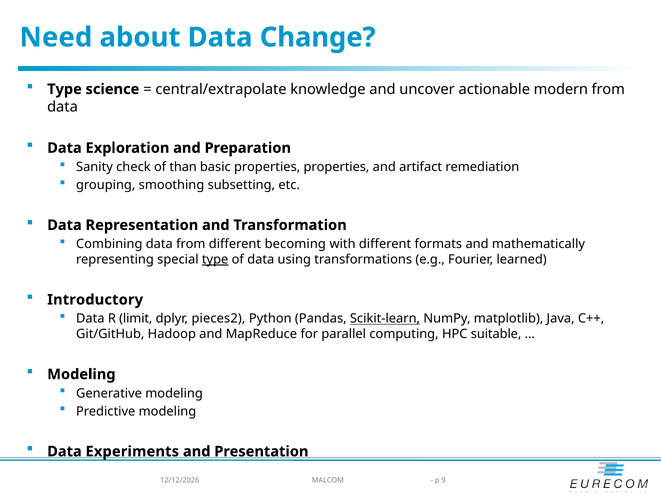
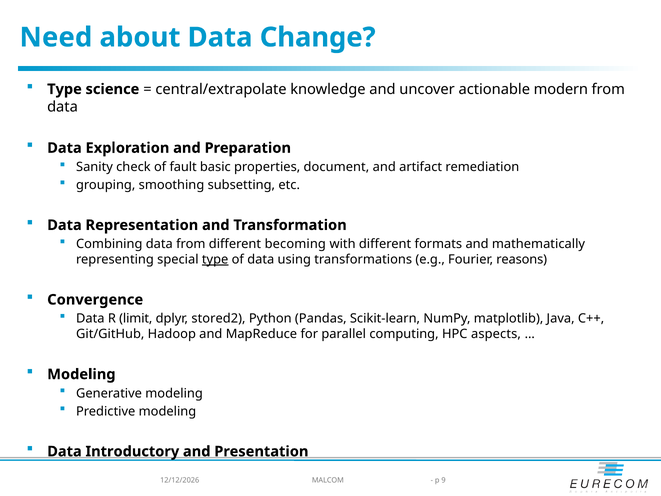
than: than -> fault
properties properties: properties -> document
learned: learned -> reasons
Introductory: Introductory -> Convergence
pieces2: pieces2 -> stored2
Scikit-learn underline: present -> none
suitable: suitable -> aspects
Experiments: Experiments -> Introductory
